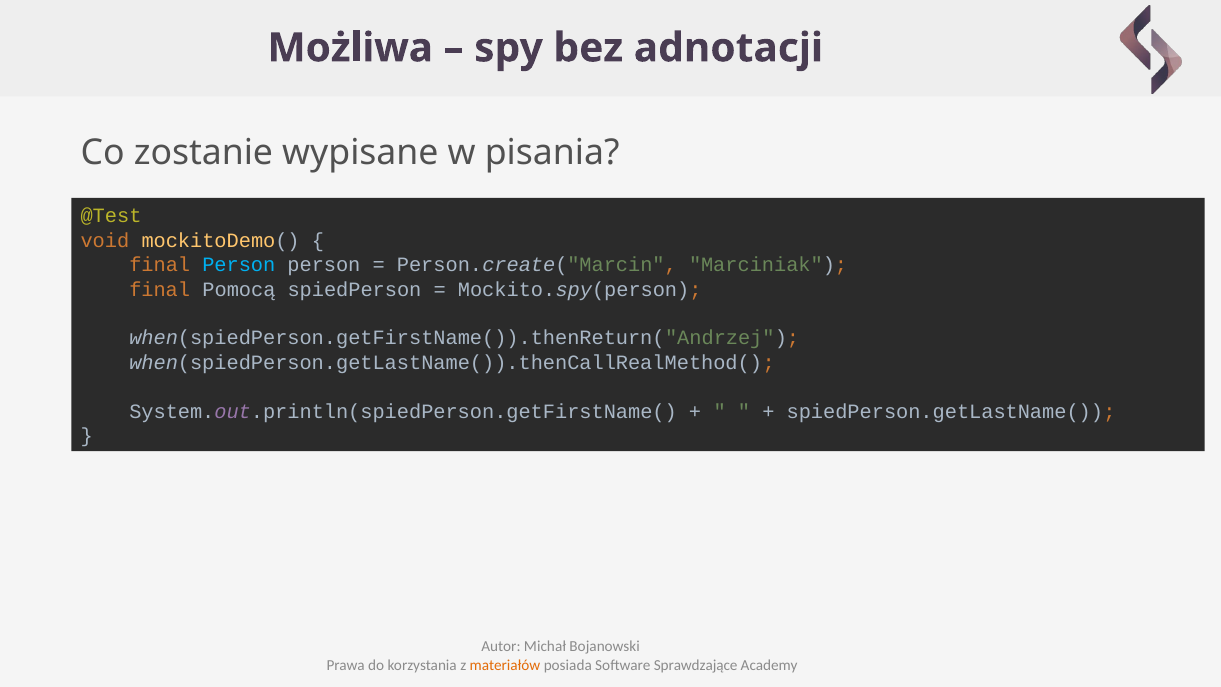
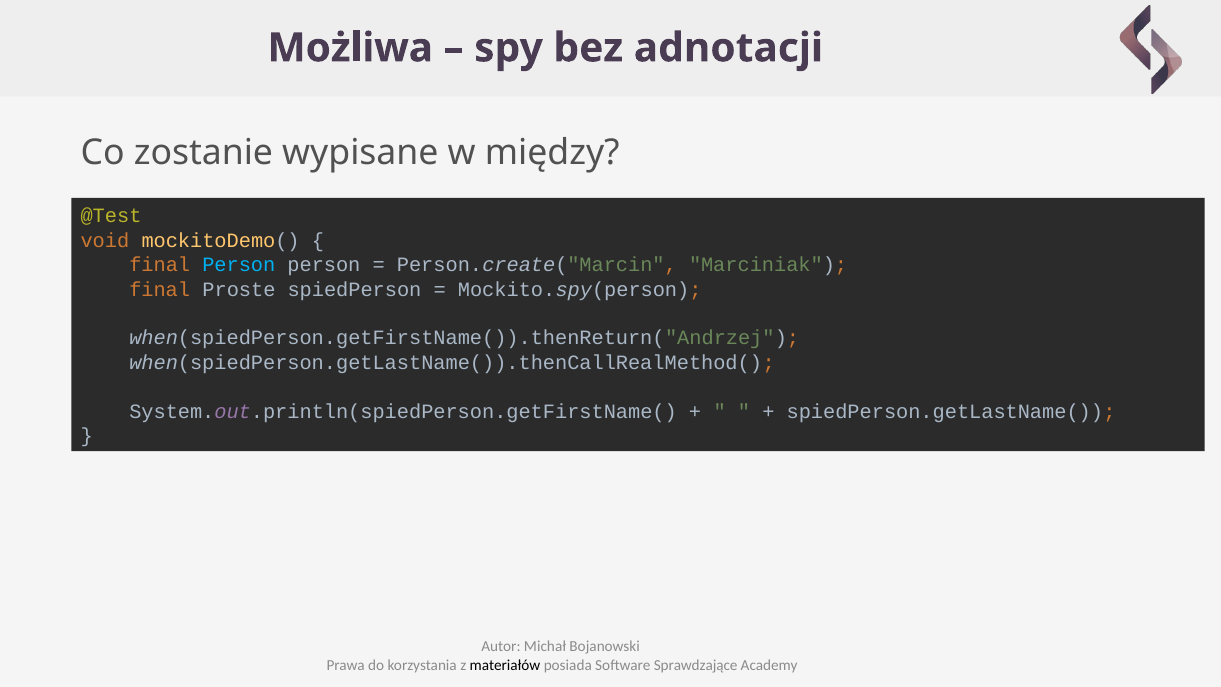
pisania: pisania -> między
Pomocą: Pomocą -> Proste
materiałów colour: orange -> black
